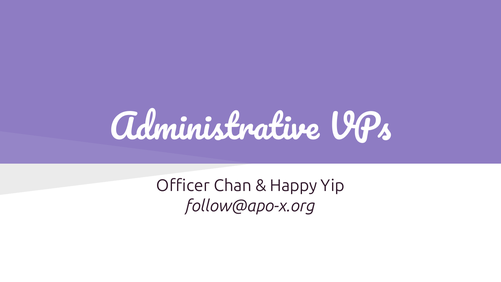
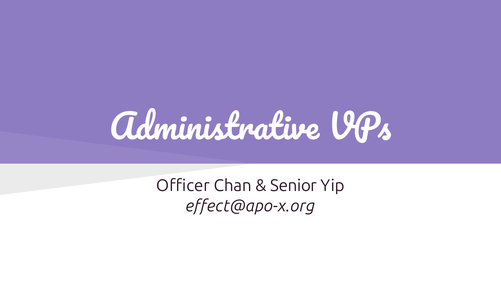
Happy: Happy -> Senior
follow@apo-x.org: follow@apo-x.org -> effect@apo-x.org
